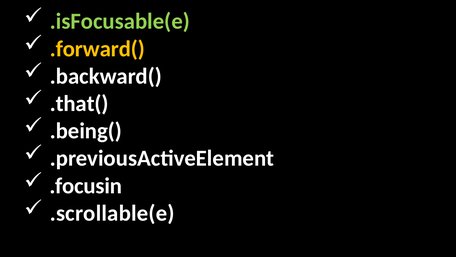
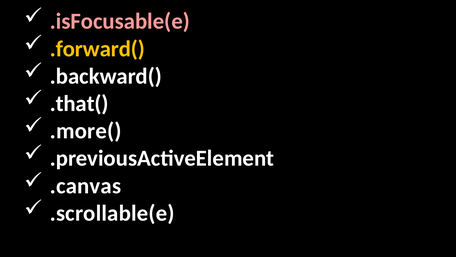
.isFocusable(e colour: light green -> pink
.being(: .being( -> .more(
.focusin: .focusin -> .canvas
